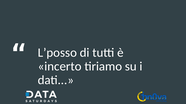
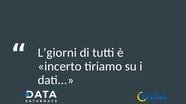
L’posso: L’posso -> L’giorni
